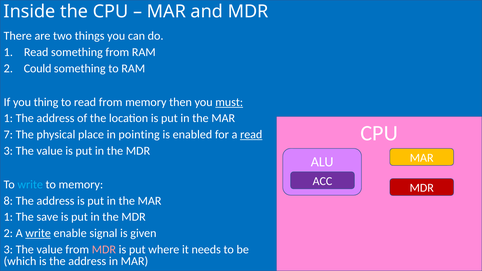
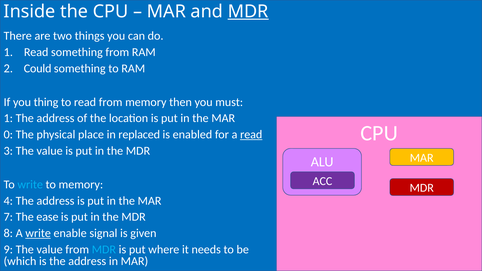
MDR at (248, 11) underline: none -> present
must underline: present -> none
7: 7 -> 0
pointing: pointing -> replaced
8: 8 -> 4
1 at (8, 217): 1 -> 7
save: save -> ease
2 at (8, 233): 2 -> 8
3 at (8, 249): 3 -> 9
MDR at (104, 249) colour: pink -> light blue
